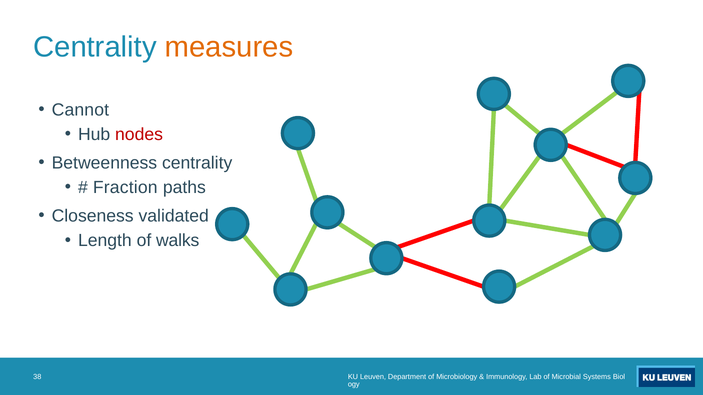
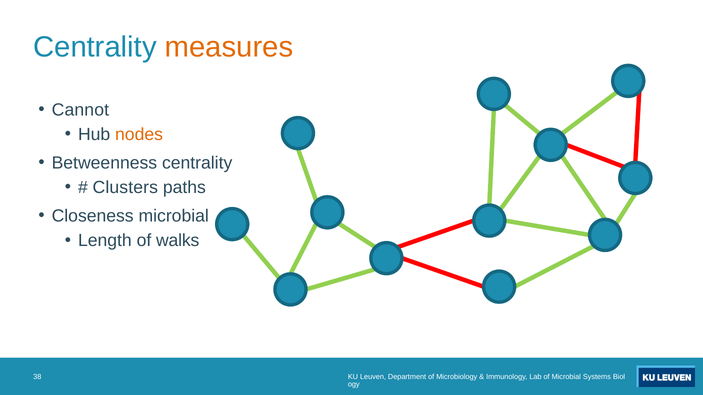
nodes colour: red -> orange
Fraction: Fraction -> Clusters
Closeness validated: validated -> microbial
